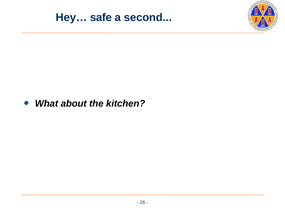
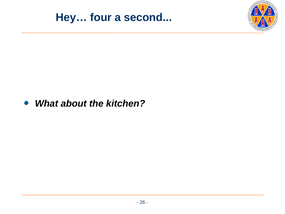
safe: safe -> four
